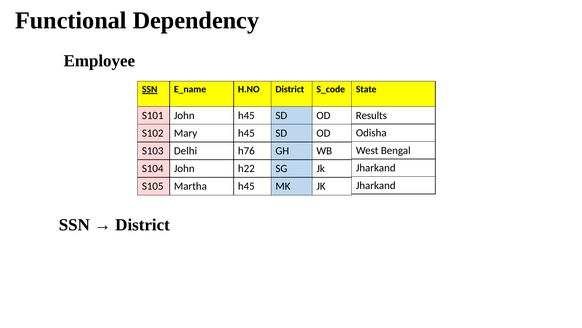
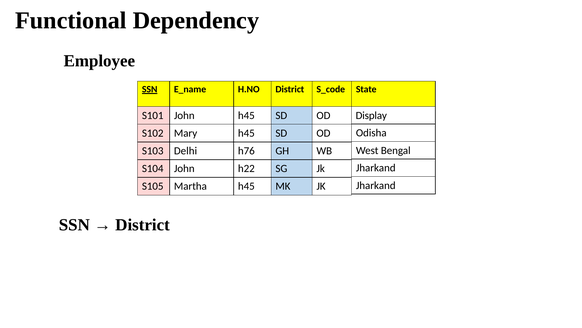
Results: Results -> Display
